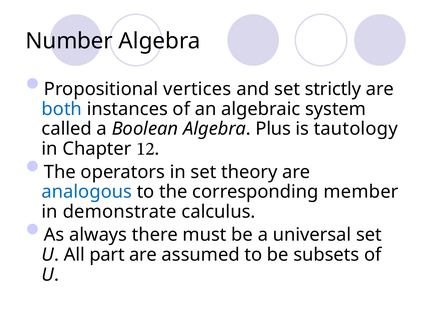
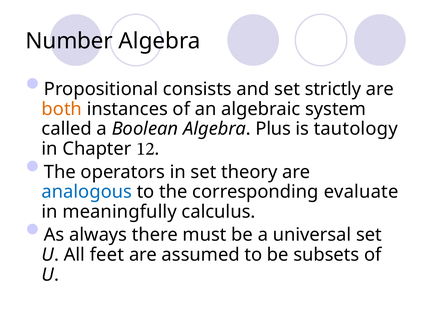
vertices: vertices -> consists
both colour: blue -> orange
member: member -> evaluate
demonstrate: demonstrate -> meaningfully
part: part -> feet
